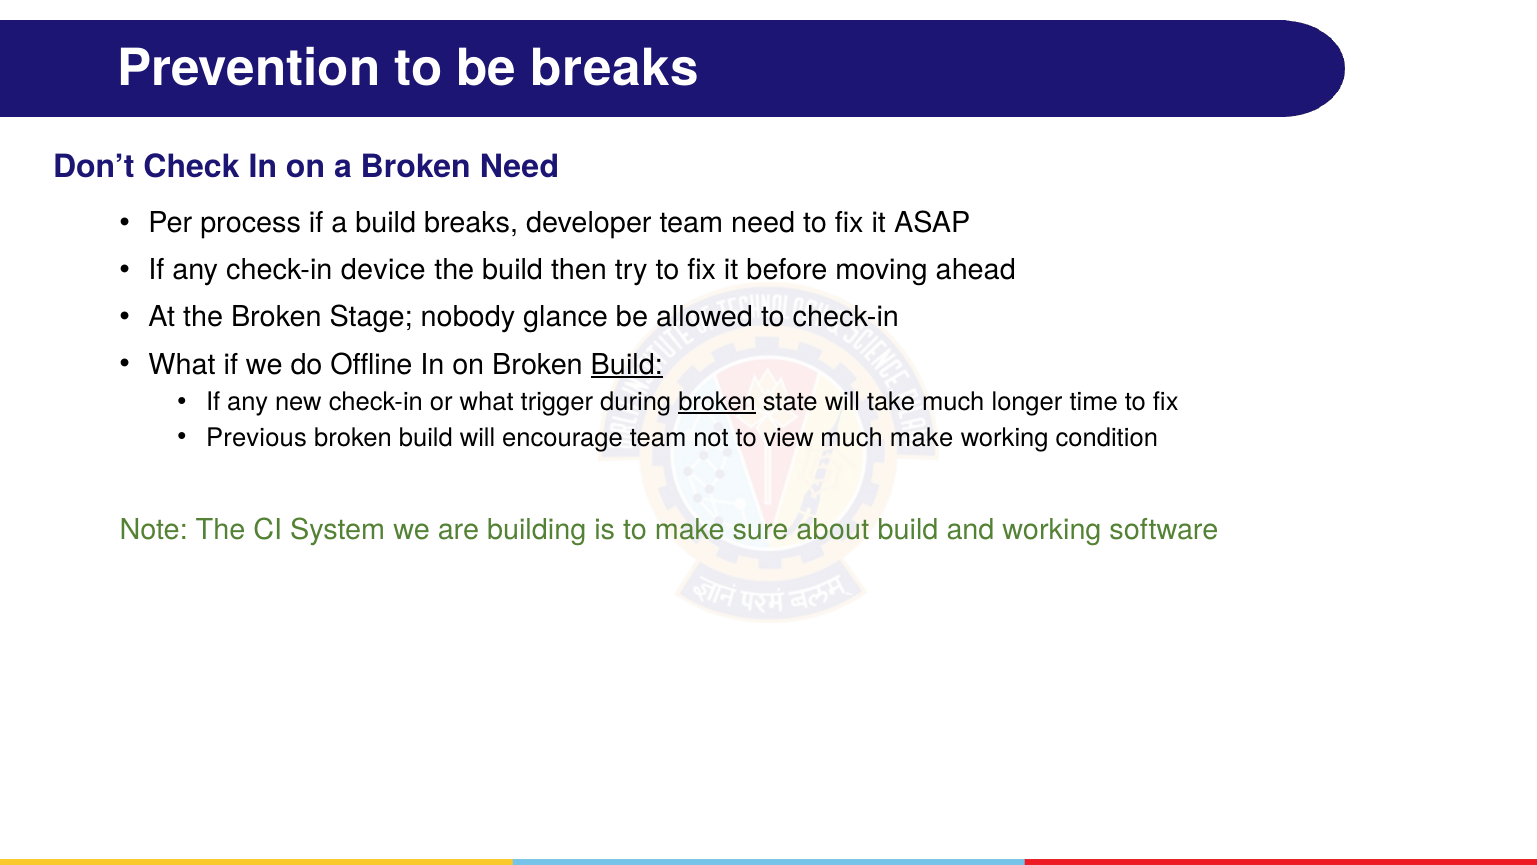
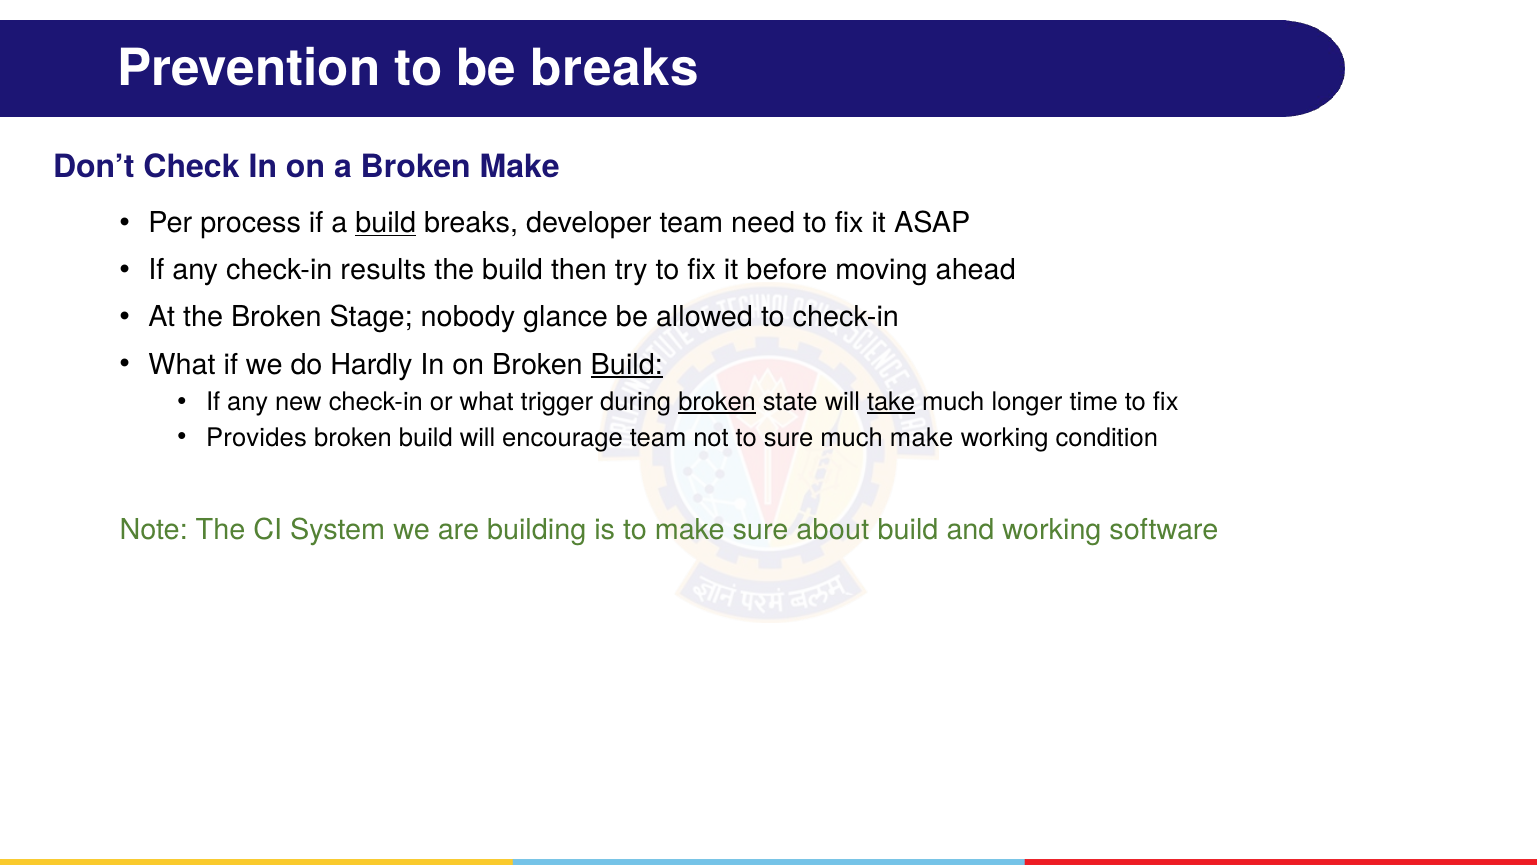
Broken Need: Need -> Make
build at (386, 223) underline: none -> present
device: device -> results
Offline: Offline -> Hardly
take underline: none -> present
Previous: Previous -> Provides
to view: view -> sure
